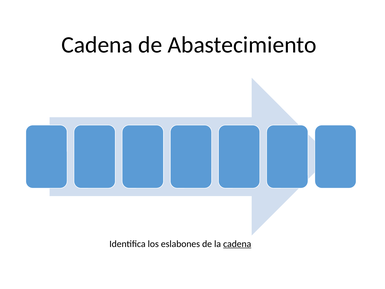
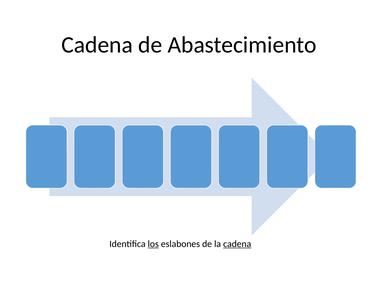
los underline: none -> present
